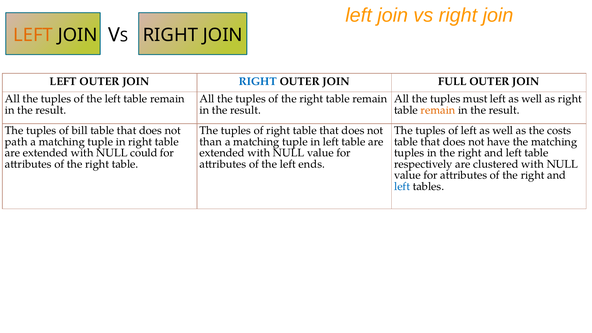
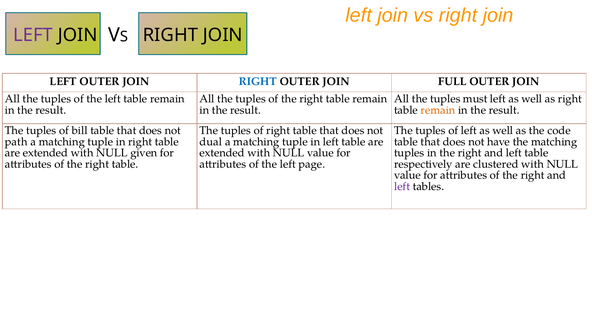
LEFT at (33, 35) colour: orange -> purple
costs: costs -> code
than: than -> dual
could: could -> given
ends: ends -> page
left at (402, 187) colour: blue -> purple
